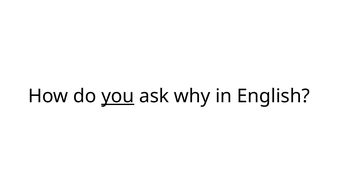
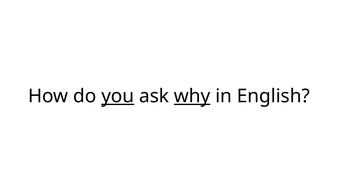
why underline: none -> present
